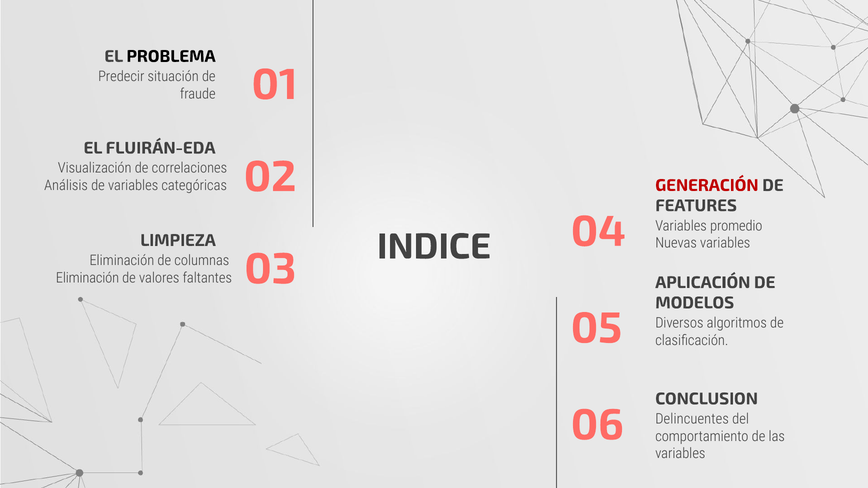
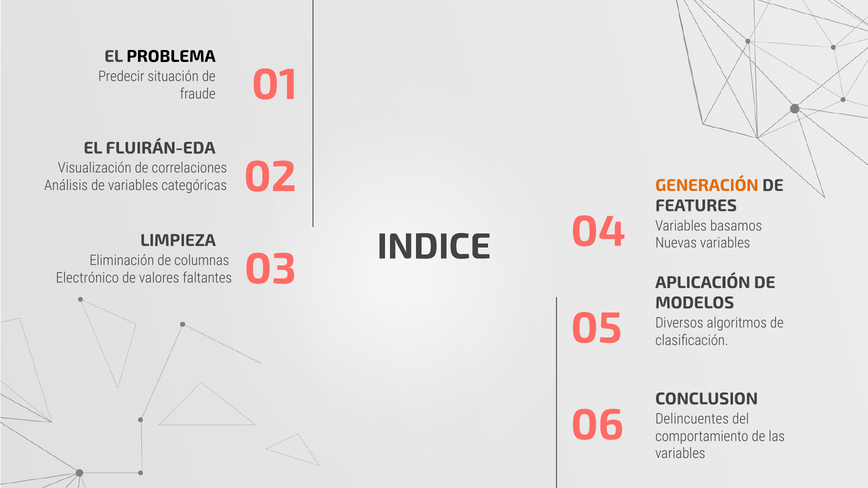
GENERACIÓN colour: red -> orange
promedio: promedio -> basamos
Eliminación at (87, 278): Eliminación -> Electrónico
